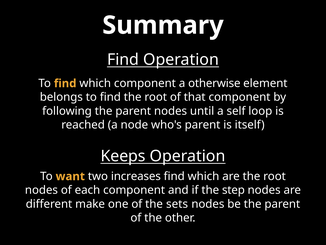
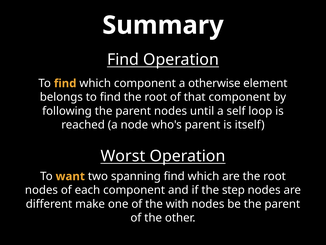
Keeps: Keeps -> Worst
increases: increases -> spanning
sets: sets -> with
